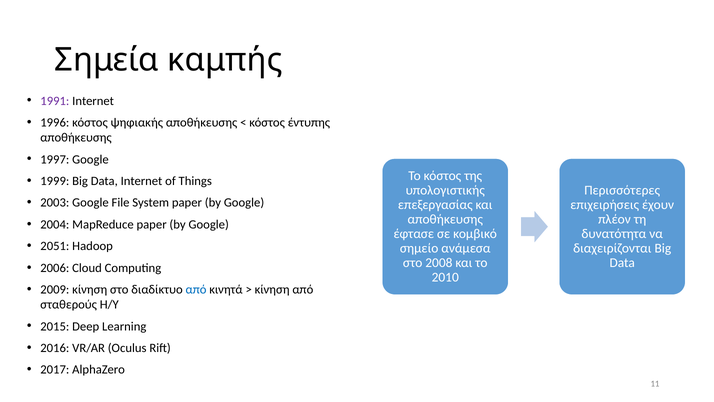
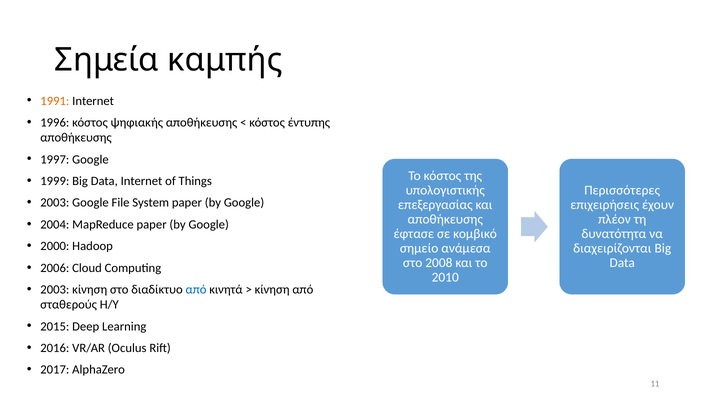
1991 colour: purple -> orange
2051: 2051 -> 2000
2009 at (55, 289): 2009 -> 2003
